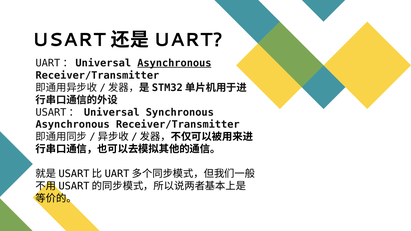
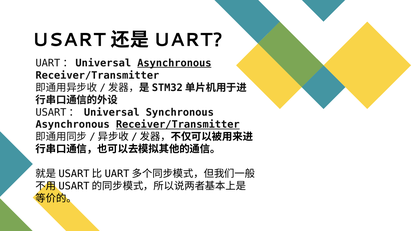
Receiver/Transmitter at (178, 125) underline: none -> present
